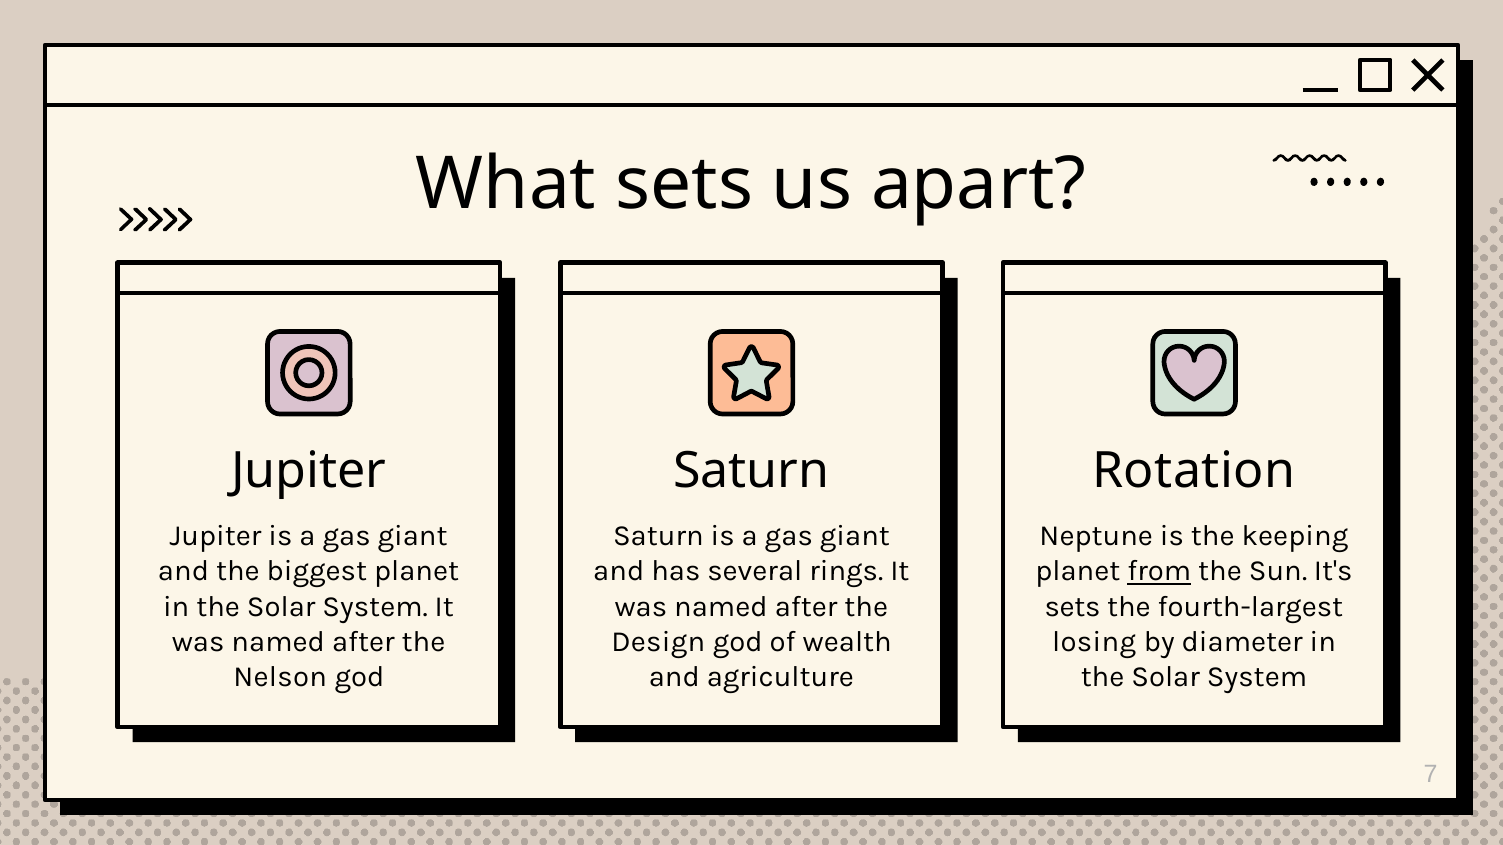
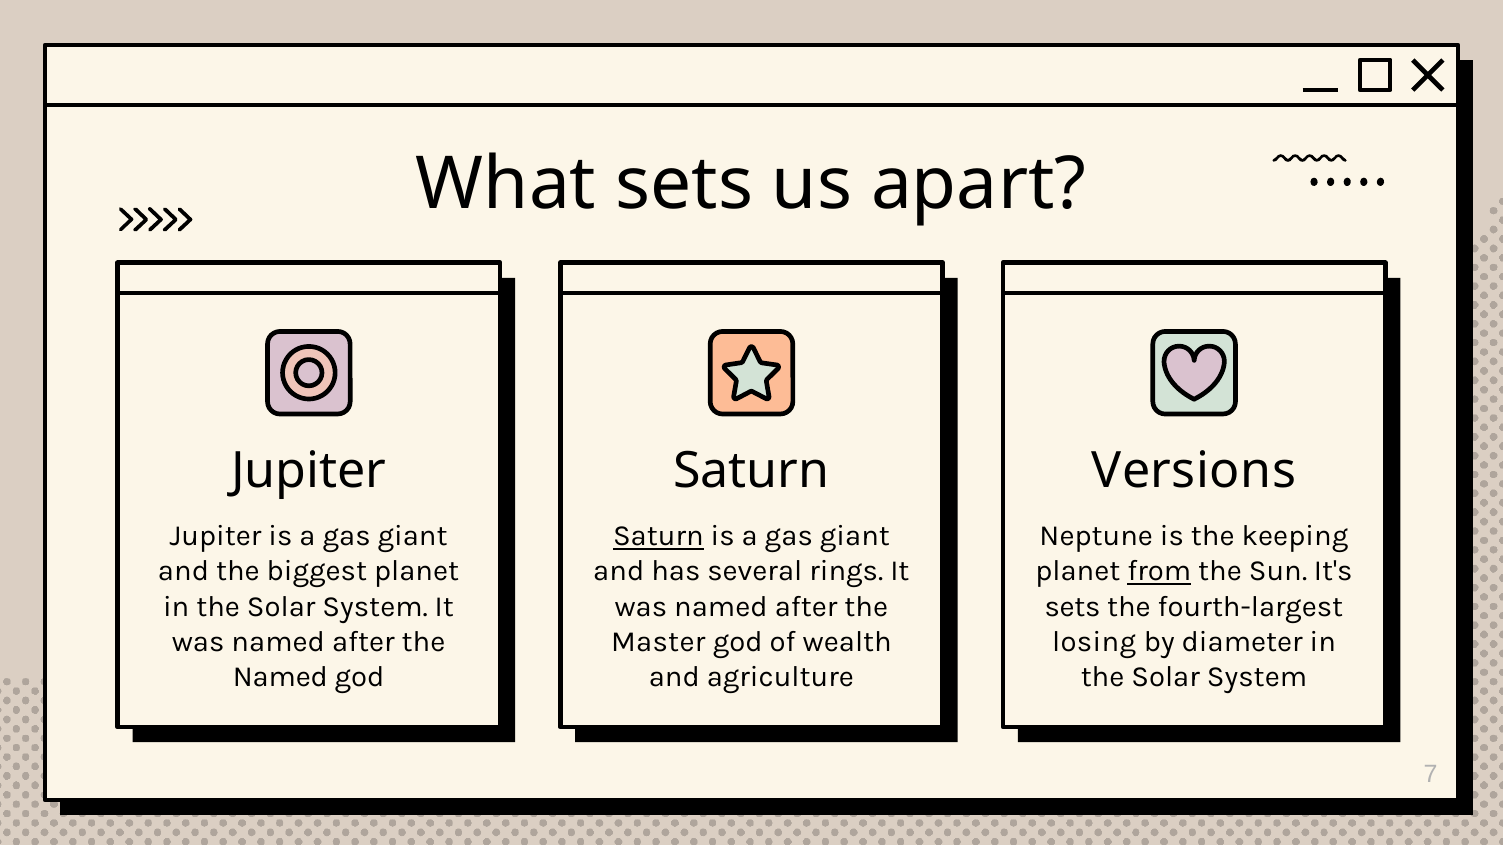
Rotation: Rotation -> Versions
Saturn at (658, 537) underline: none -> present
Design: Design -> Master
Nelson at (280, 677): Nelson -> Named
